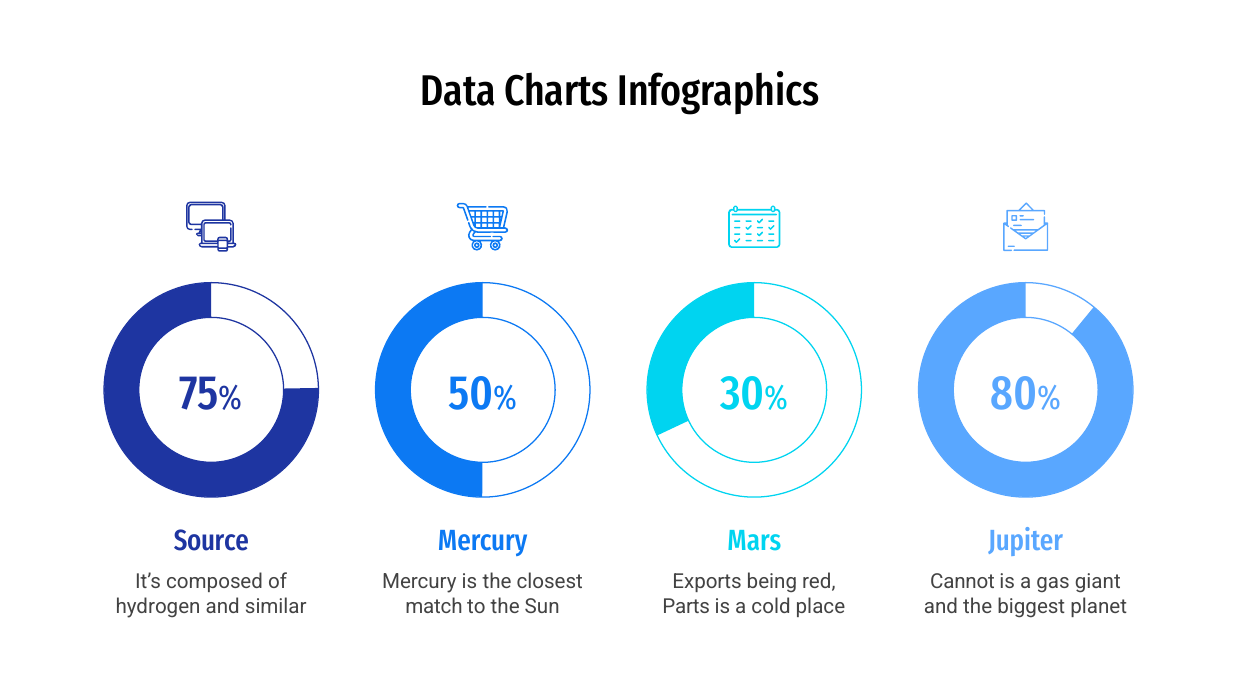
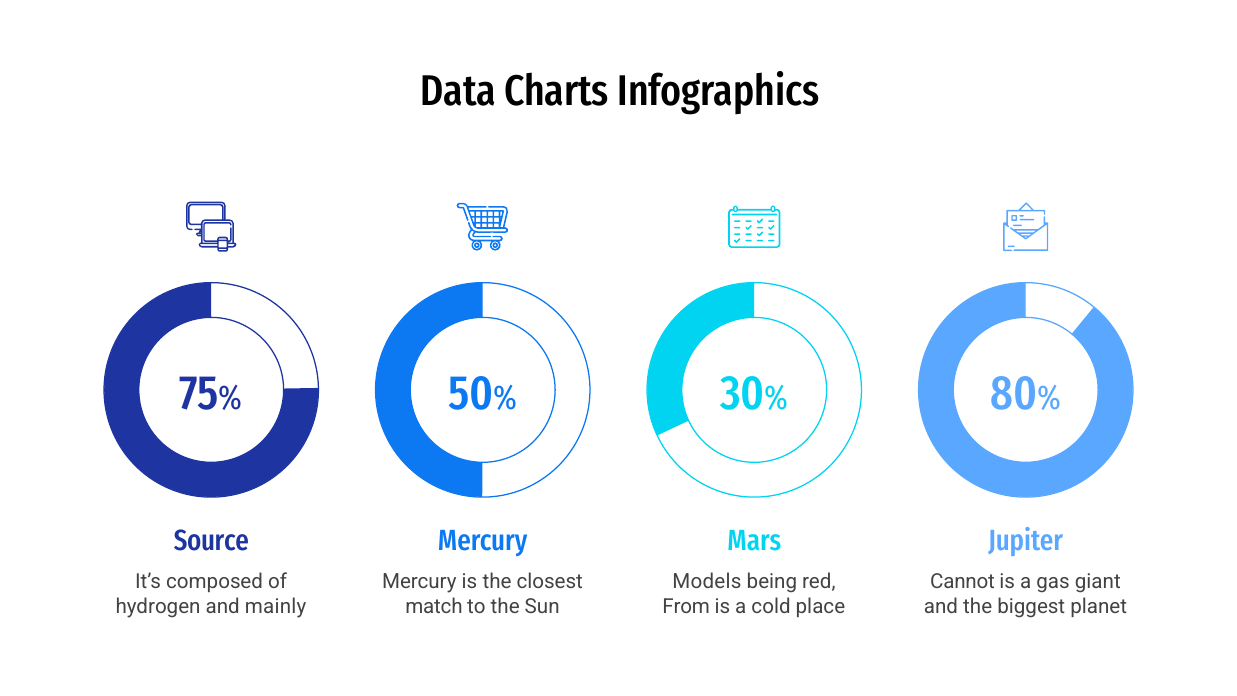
Exports: Exports -> Models
similar: similar -> mainly
Parts: Parts -> From
